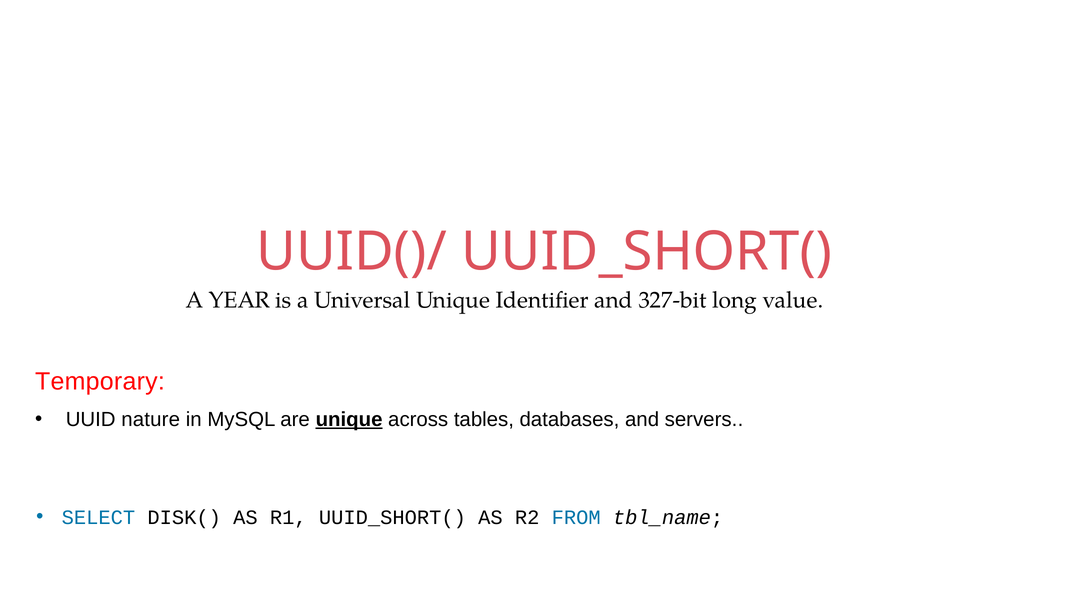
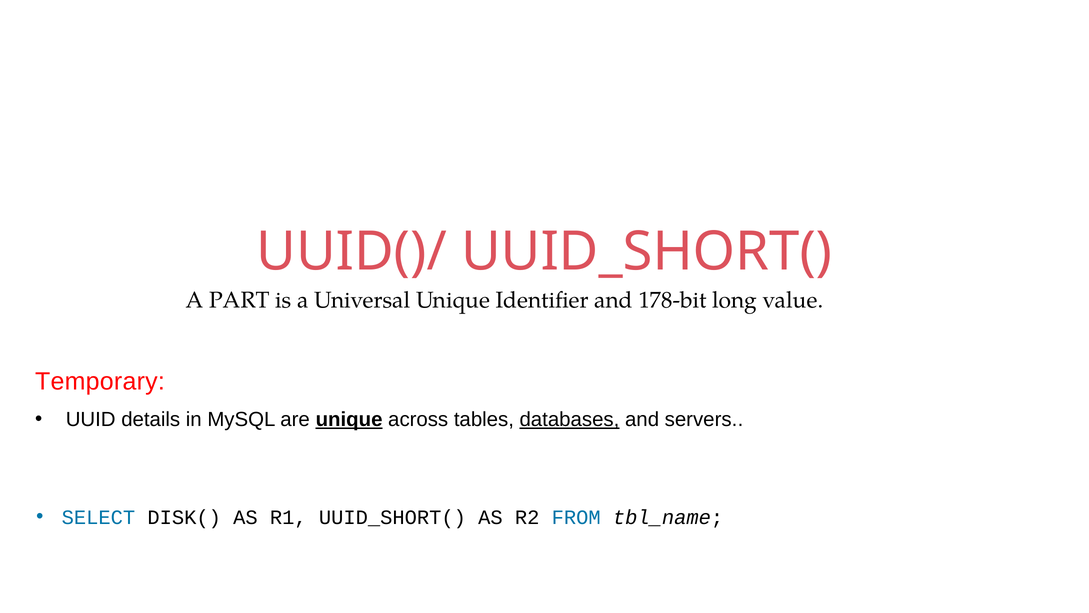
YEAR: YEAR -> PART
327-bit: 327-bit -> 178-bit
nature: nature -> details
databases underline: none -> present
